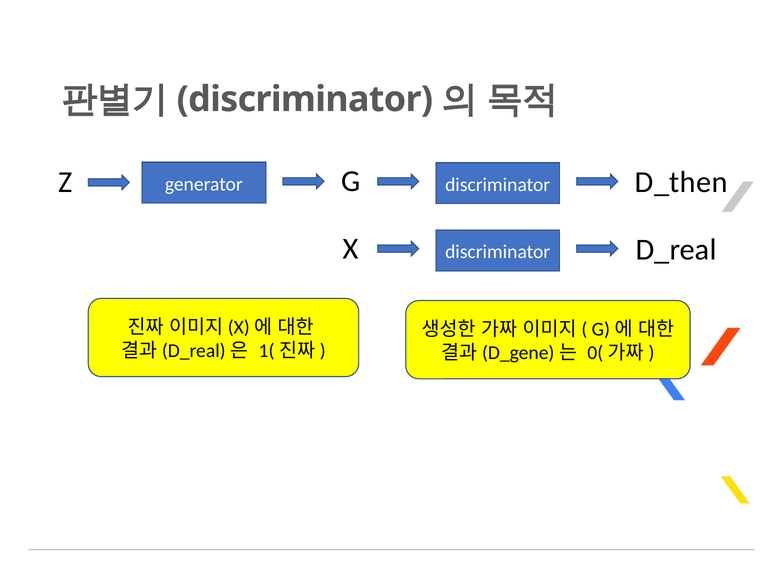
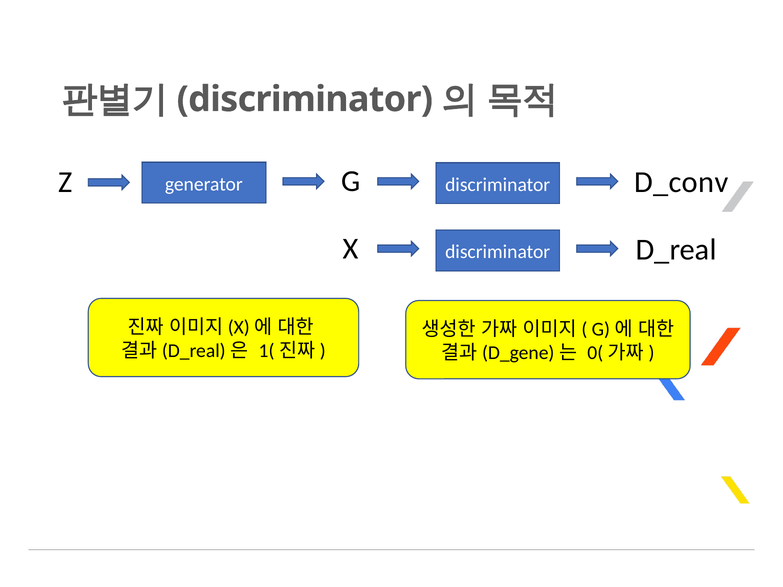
D_then: D_then -> D_conv
